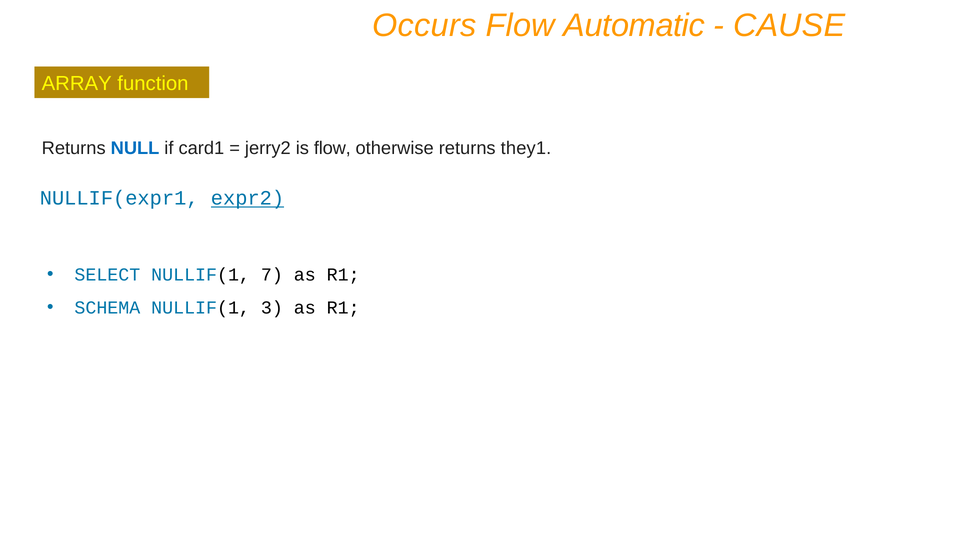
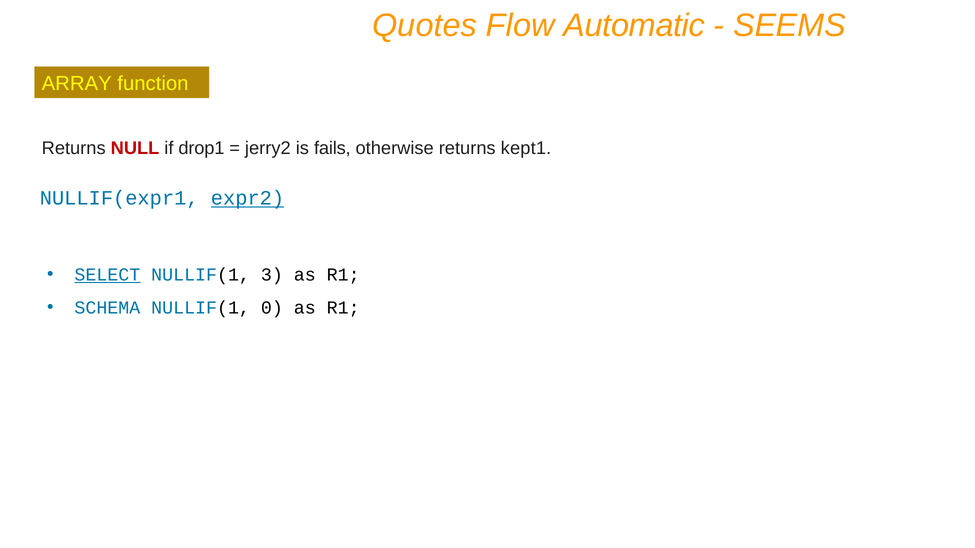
Occurs: Occurs -> Quotes
CAUSE: CAUSE -> SEEMS
NULL colour: blue -> red
card1: card1 -> drop1
is flow: flow -> fails
they1: they1 -> kept1
SELECT underline: none -> present
7: 7 -> 3
3: 3 -> 0
